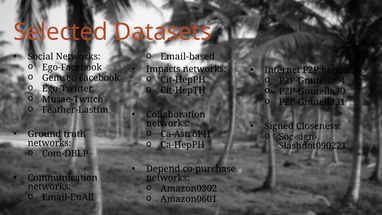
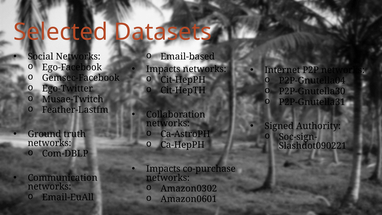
Closeness: Closeness -> Authority
Depend at (163, 169): Depend -> Impacts
